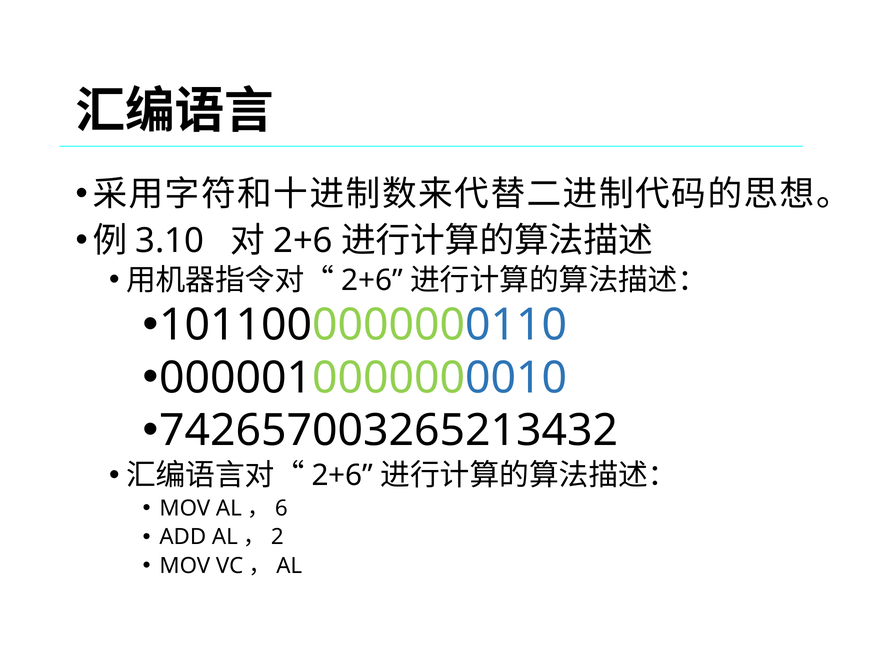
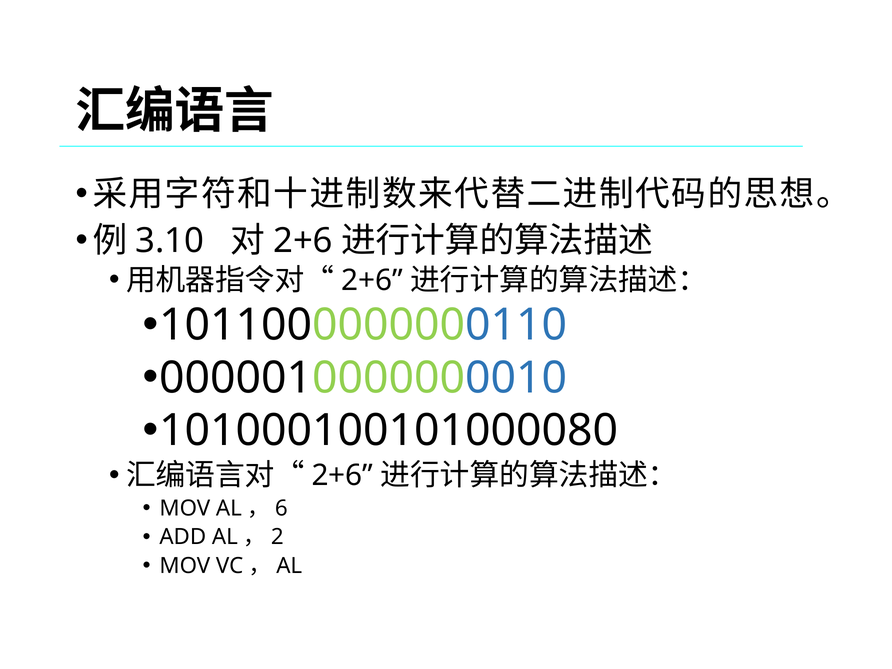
742657003265213432: 742657003265213432 -> 101000100101000080
